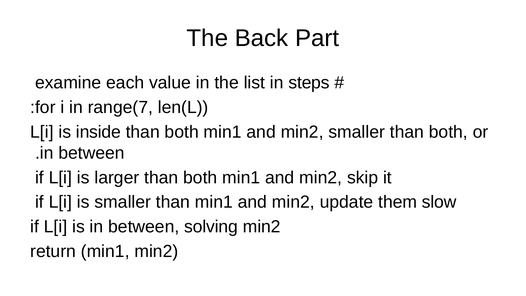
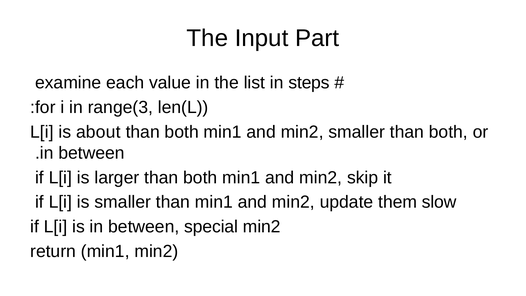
Back: Back -> Input
range(7: range(7 -> range(3
inside: inside -> about
solving: solving -> special
